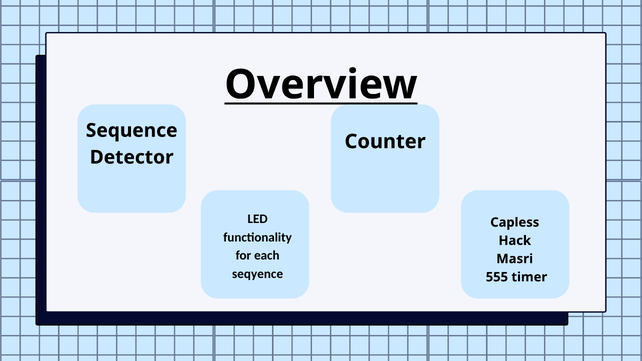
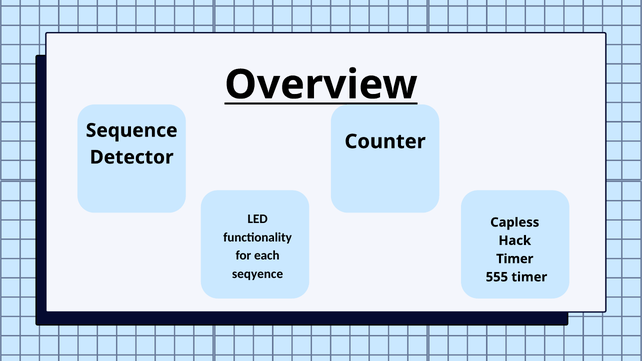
Masri at (515, 259): Masri -> Timer
